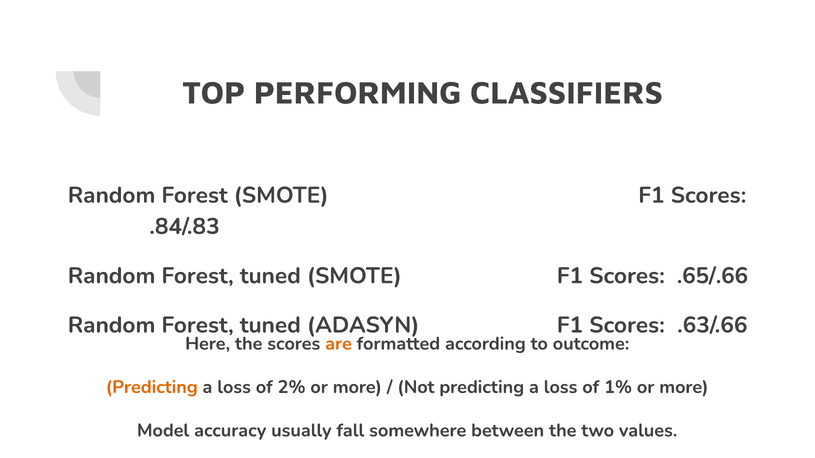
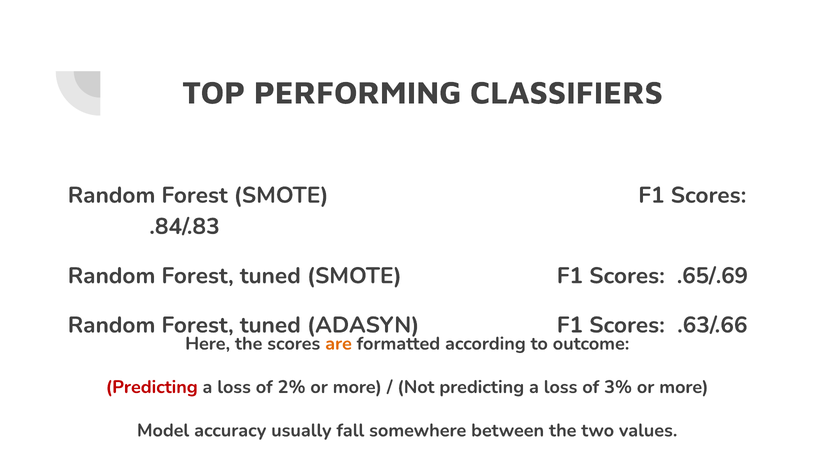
.65/.66: .65/.66 -> .65/.69
Predicting at (152, 387) colour: orange -> red
1%: 1% -> 3%
